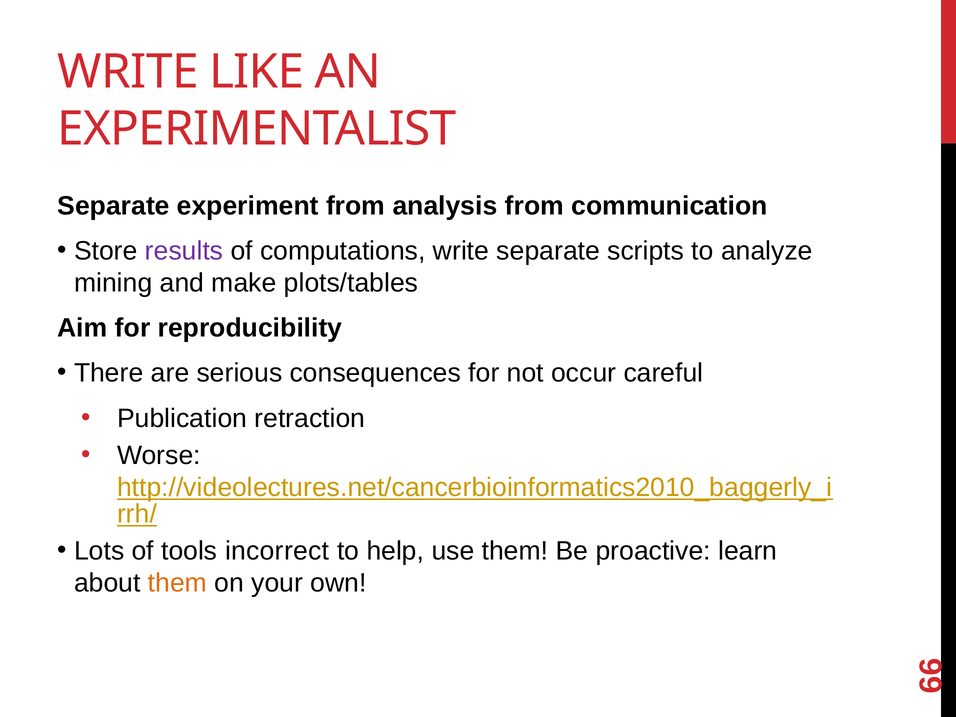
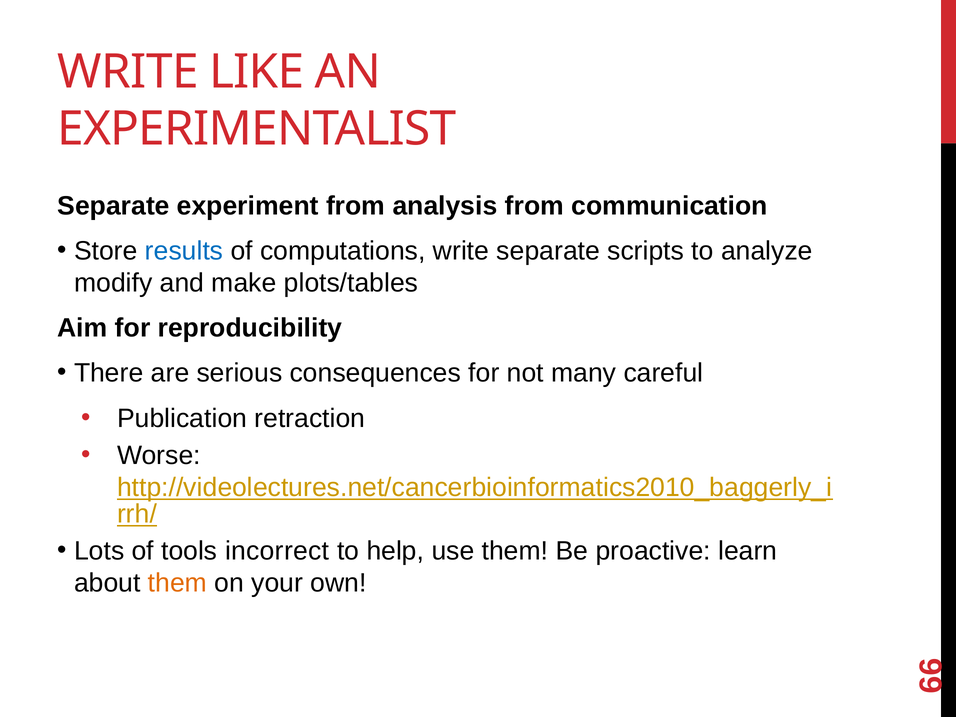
results colour: purple -> blue
mining: mining -> modify
occur: occur -> many
